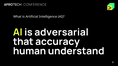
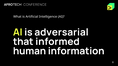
accuracy: accuracy -> informed
understand: understand -> information
